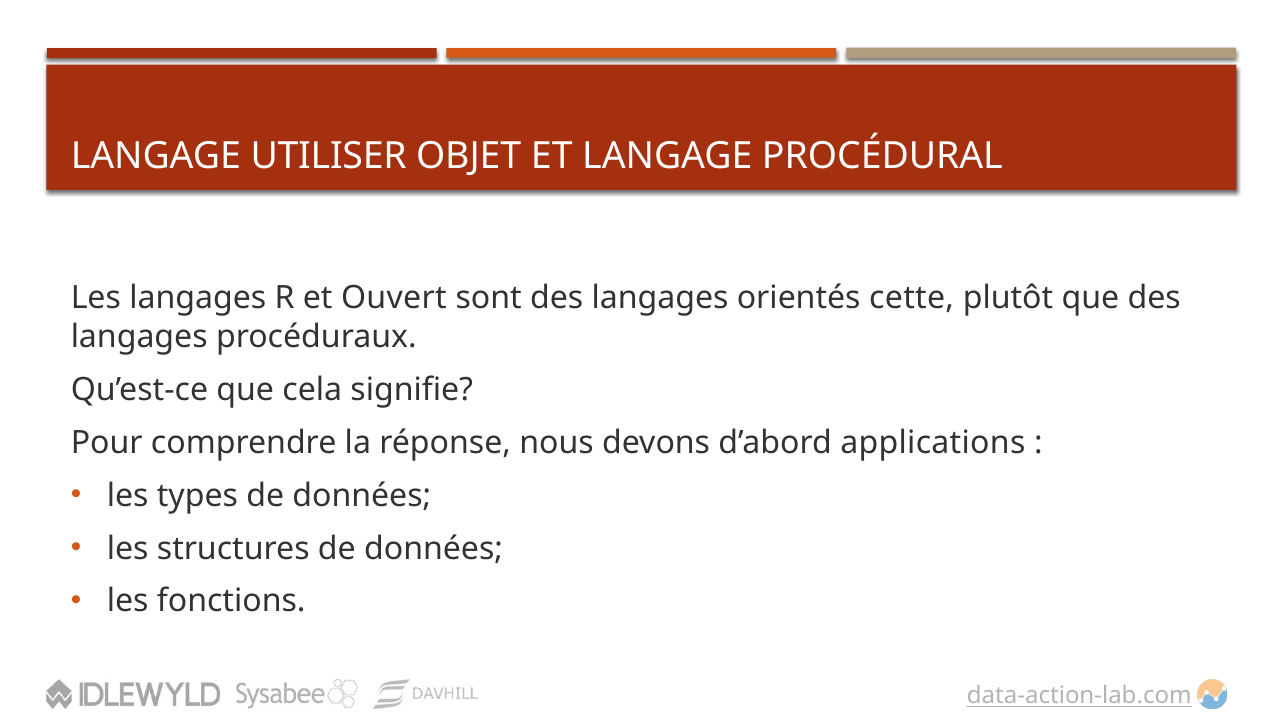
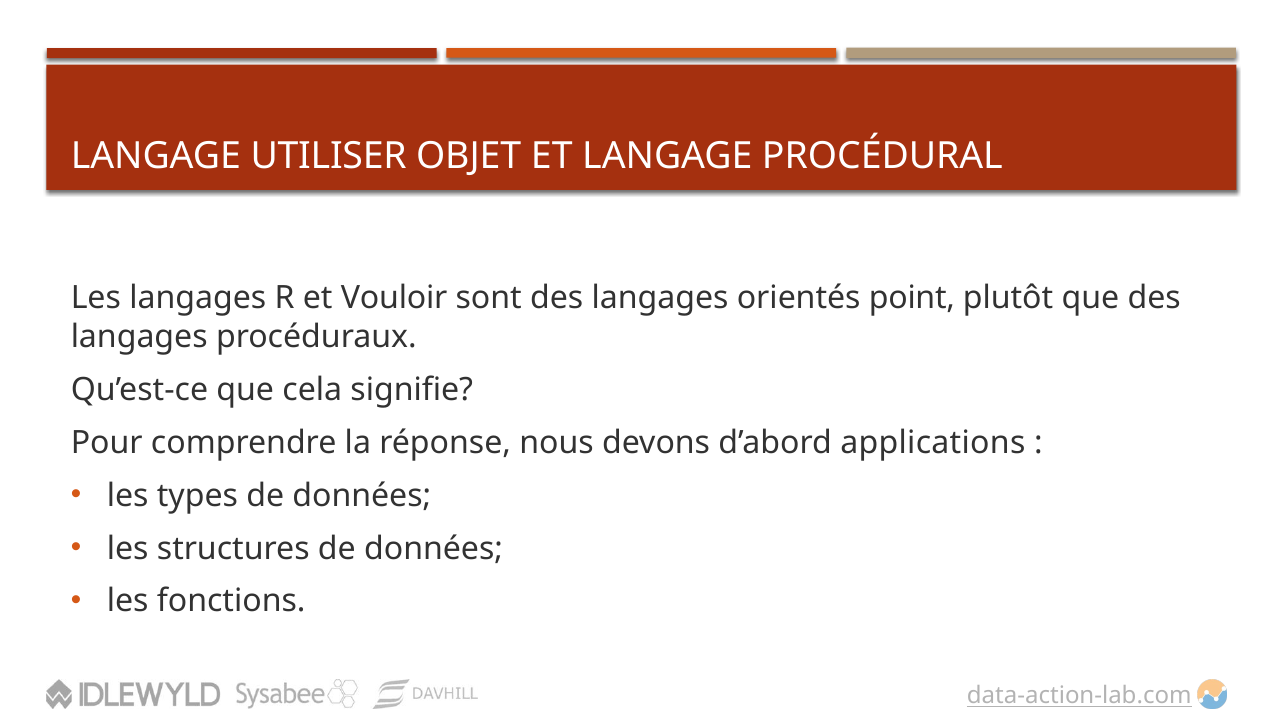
Ouvert: Ouvert -> Vouloir
cette: cette -> point
